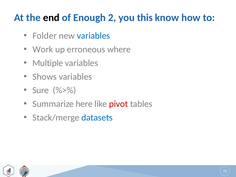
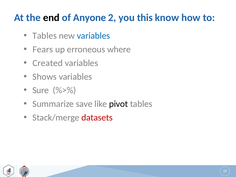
Enough: Enough -> Anyone
Folder at (45, 36): Folder -> Tables
Work: Work -> Fears
Multiple: Multiple -> Created
here: here -> save
pivot colour: red -> black
datasets colour: blue -> red
